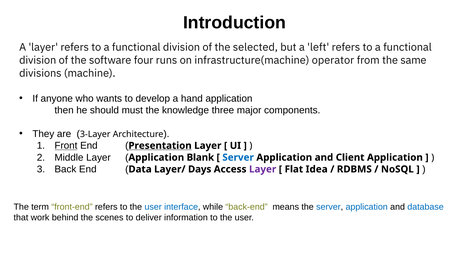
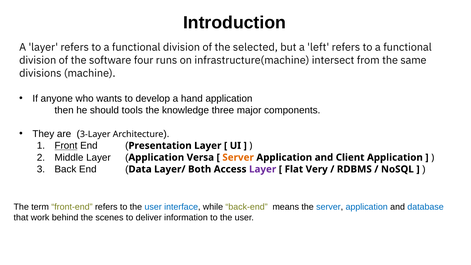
operator: operator -> intersect
must: must -> tools
Presentation underline: present -> none
Blank: Blank -> Versa
Server at (238, 157) colour: blue -> orange
Days: Days -> Both
Idea: Idea -> Very
